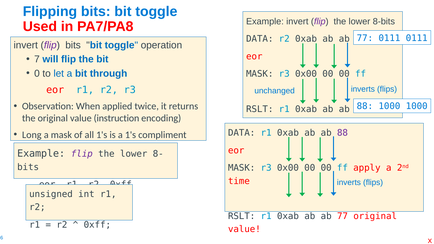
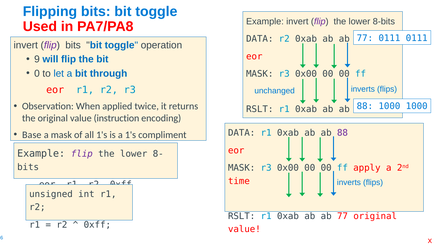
7: 7 -> 9
Long: Long -> Base
